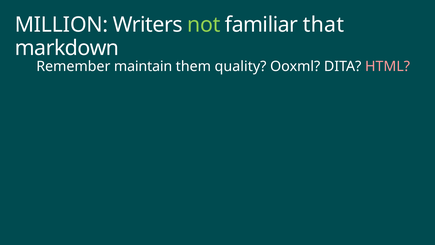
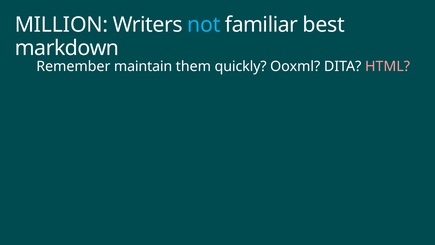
not colour: light green -> light blue
that: that -> best
quality: quality -> quickly
